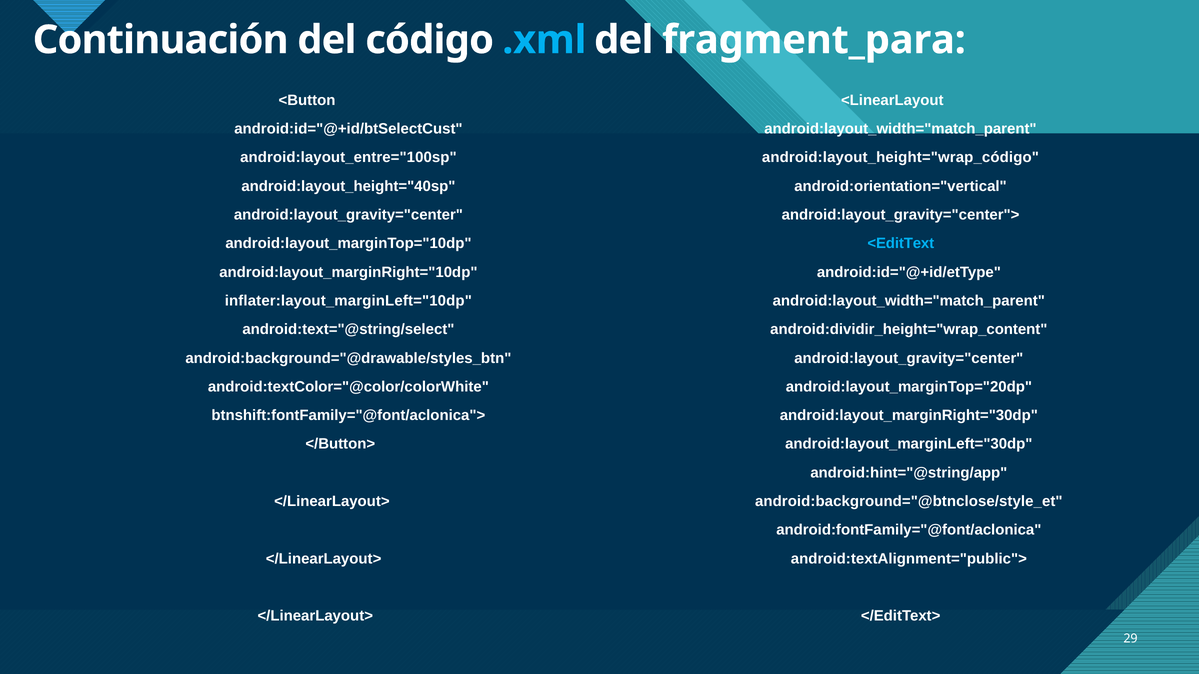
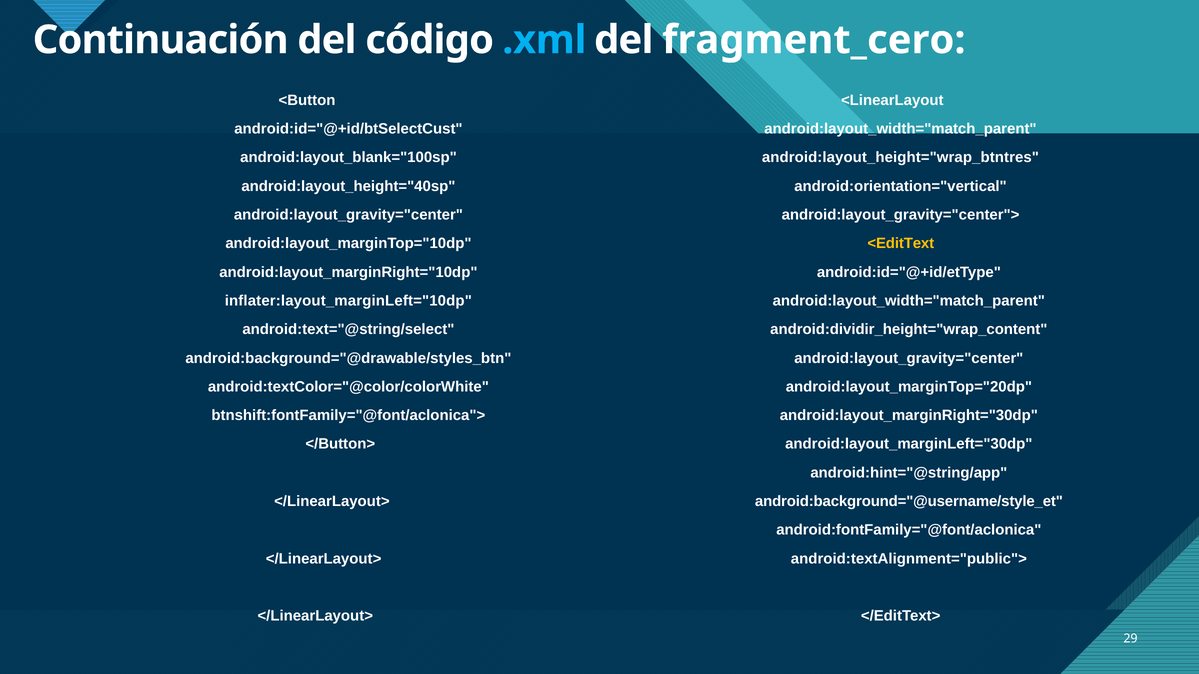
fragment_para: fragment_para -> fragment_cero
android:layout_entre="100sp: android:layout_entre="100sp -> android:layout_blank="100sp
android:layout_height="wrap_código: android:layout_height="wrap_código -> android:layout_height="wrap_btntres
<EditText colour: light blue -> yellow
android:background="@btnclose/style_et: android:background="@btnclose/style_et -> android:background="@username/style_et
